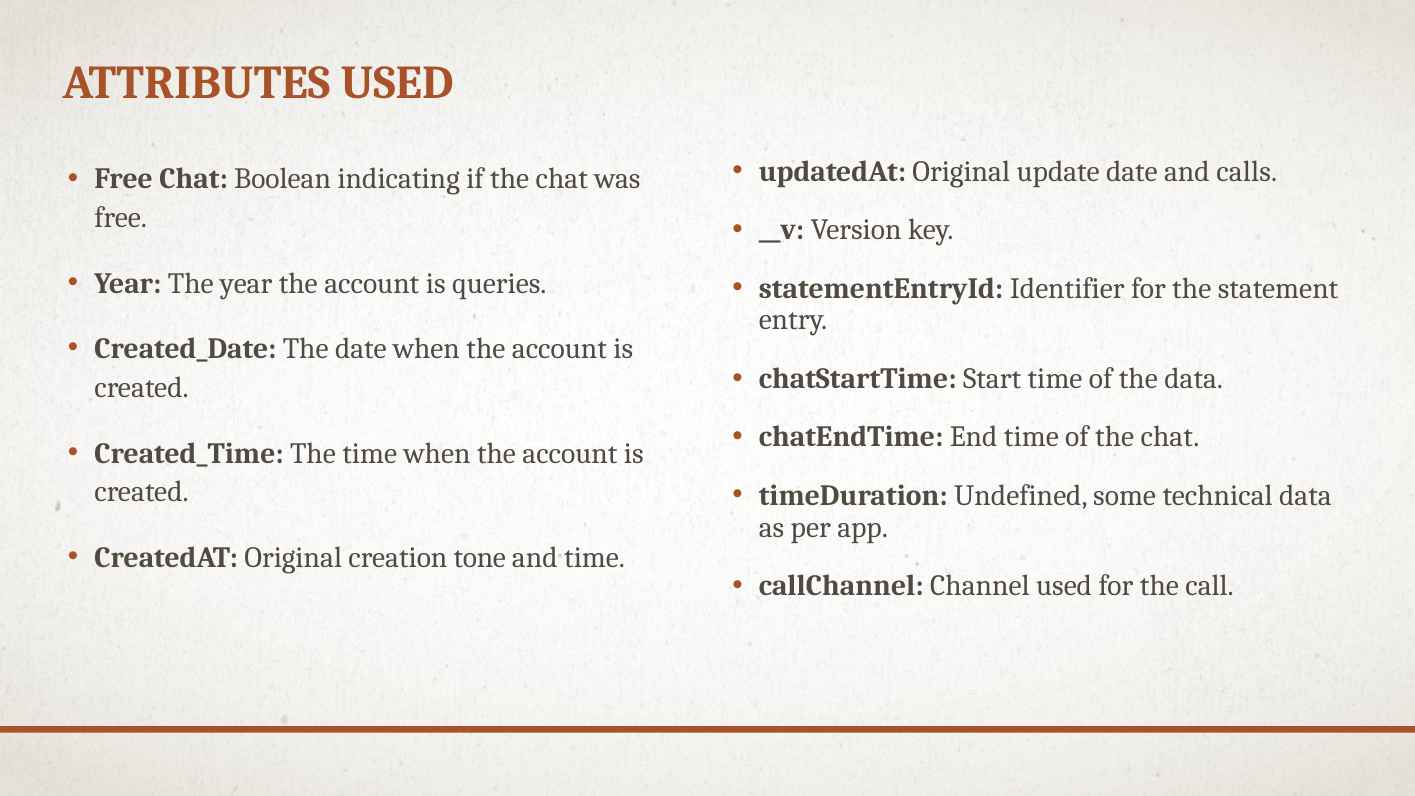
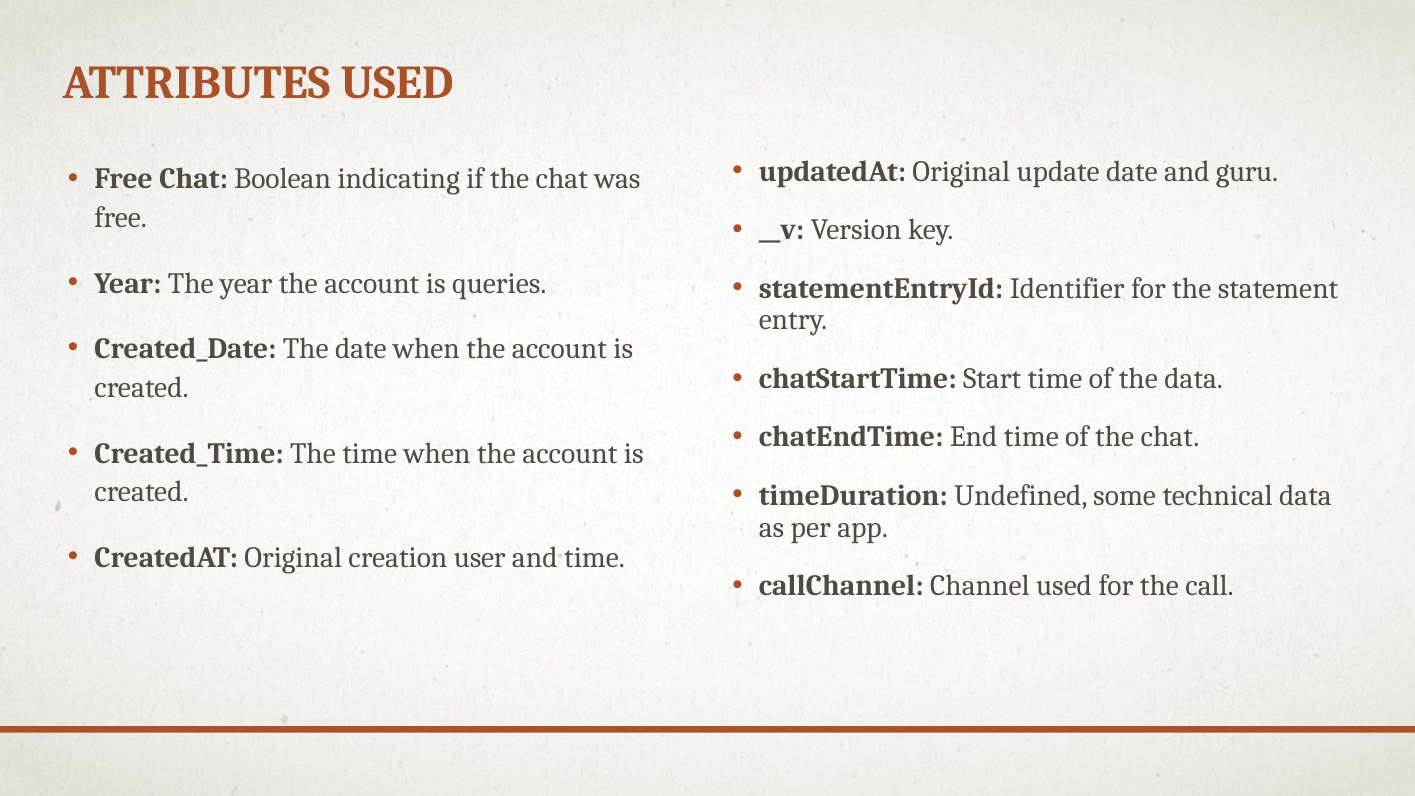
calls: calls -> guru
tone: tone -> user
